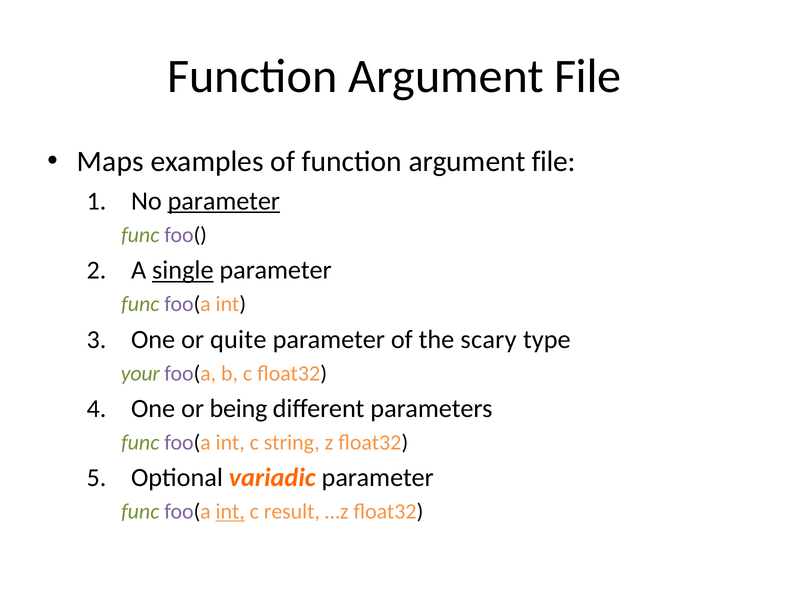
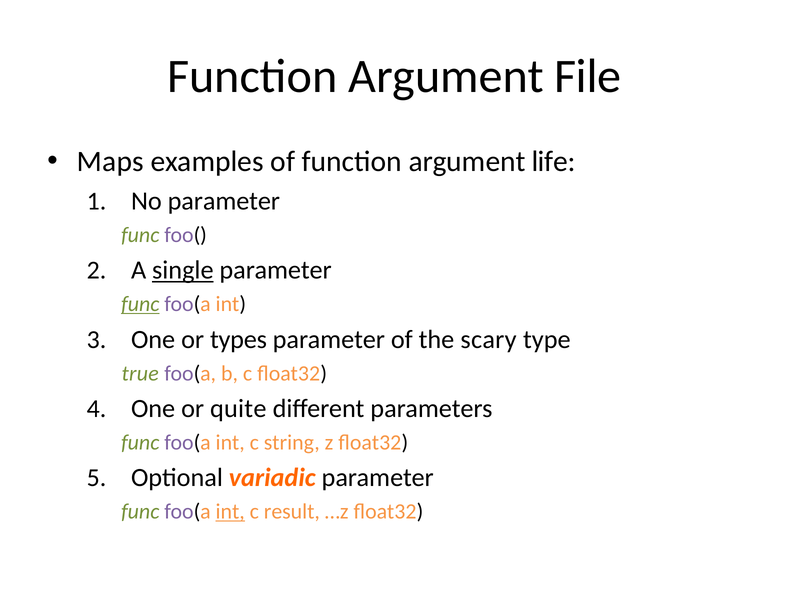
of function argument file: file -> life
parameter at (224, 201) underline: present -> none
func at (140, 304) underline: none -> present
quite: quite -> types
your: your -> true
being: being -> quite
